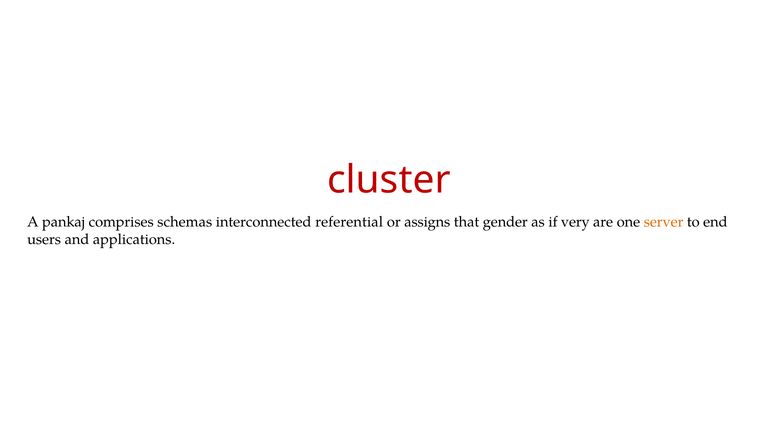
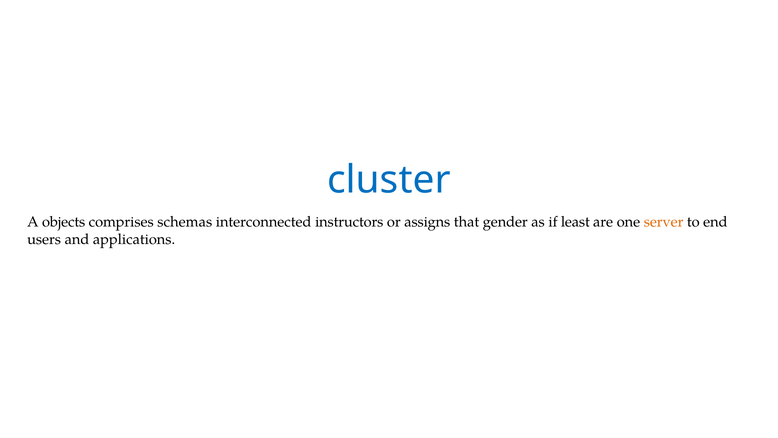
cluster colour: red -> blue
pankaj: pankaj -> objects
referential: referential -> instructors
very: very -> least
